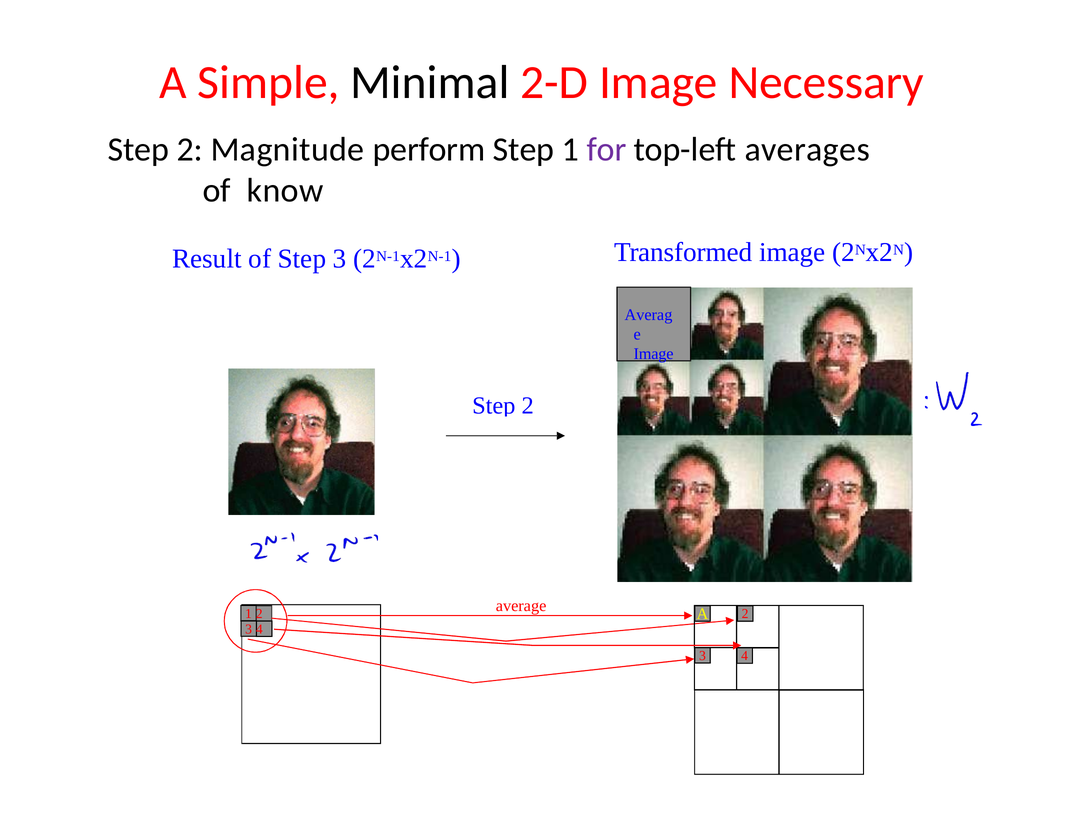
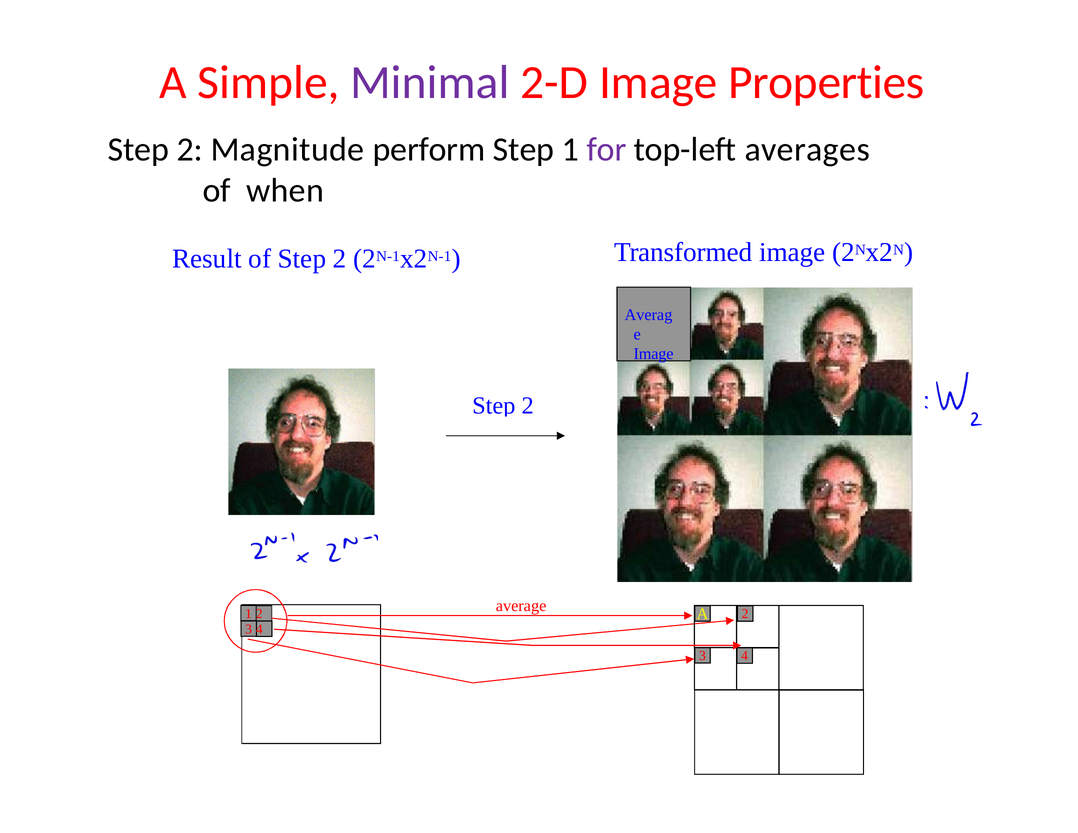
Minimal colour: black -> purple
Necessary: Necessary -> Properties
know: know -> when
of Step 3: 3 -> 2
